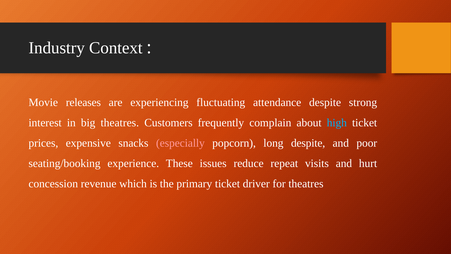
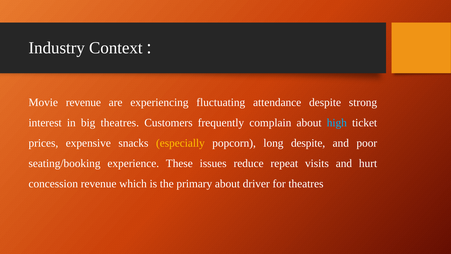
Movie releases: releases -> revenue
especially colour: pink -> yellow
primary ticket: ticket -> about
